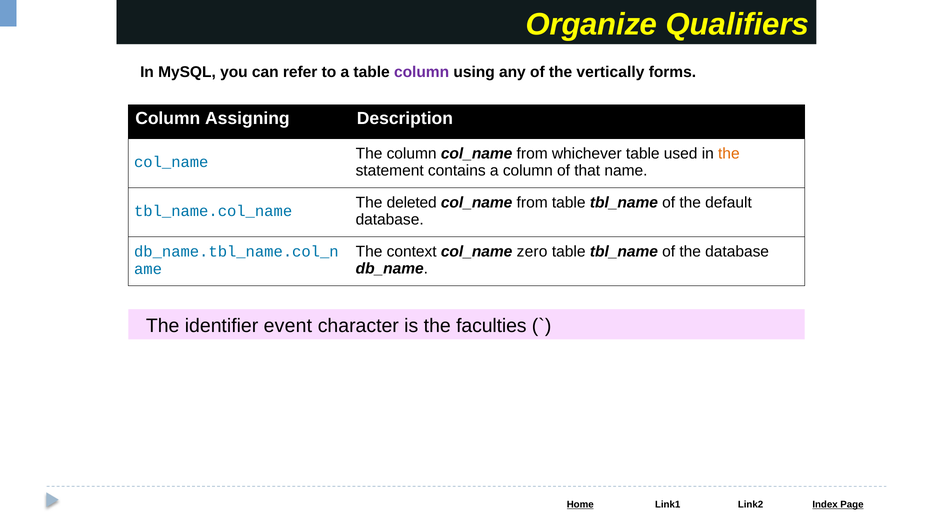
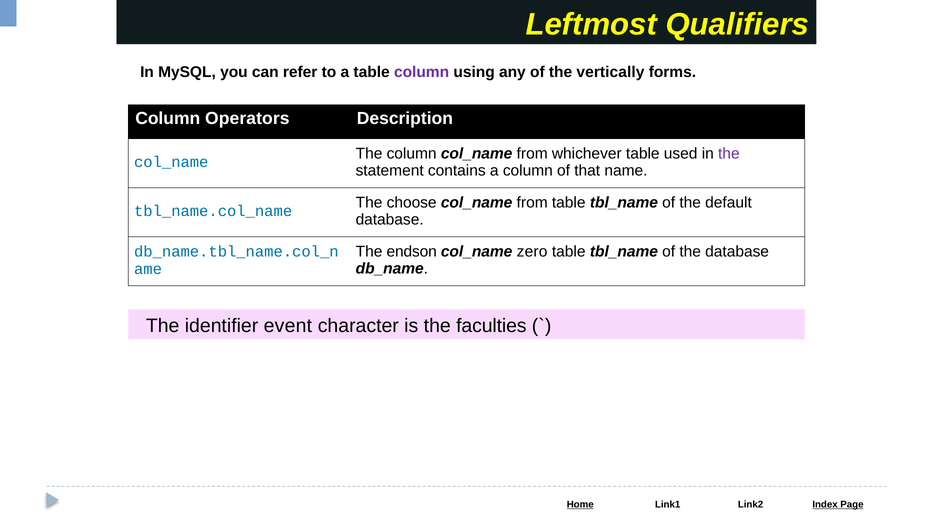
Organize: Organize -> Leftmost
Assigning: Assigning -> Operators
the at (729, 153) colour: orange -> purple
deleted: deleted -> choose
context: context -> endson
